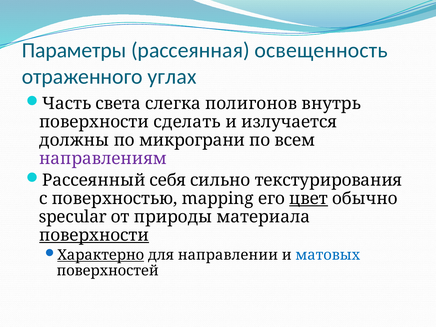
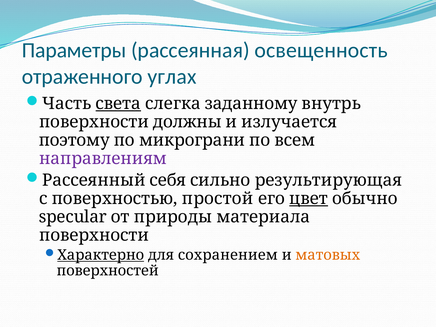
света underline: none -> present
полигонов: полигонов -> заданному
сделать: сделать -> должны
должны: должны -> поэтому
текстурирования: текстурирования -> результирующая
mapping: mapping -> простой
поверхности at (94, 235) underline: present -> none
направлении: направлении -> сохранением
матовых colour: blue -> orange
